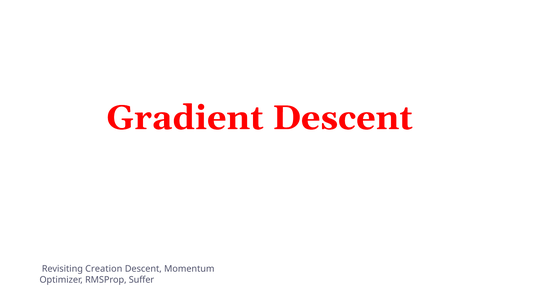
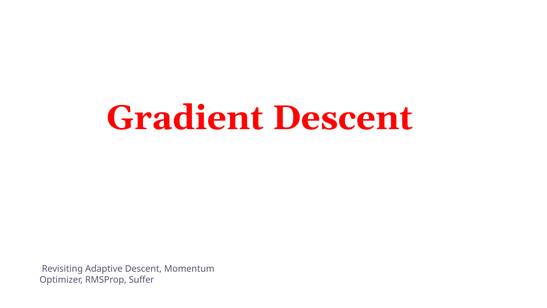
Creation: Creation -> Adaptive
